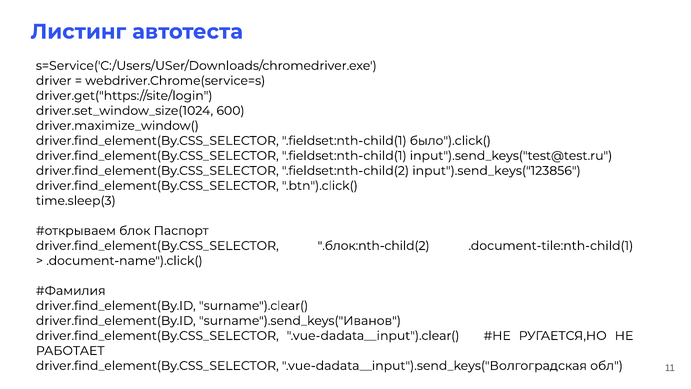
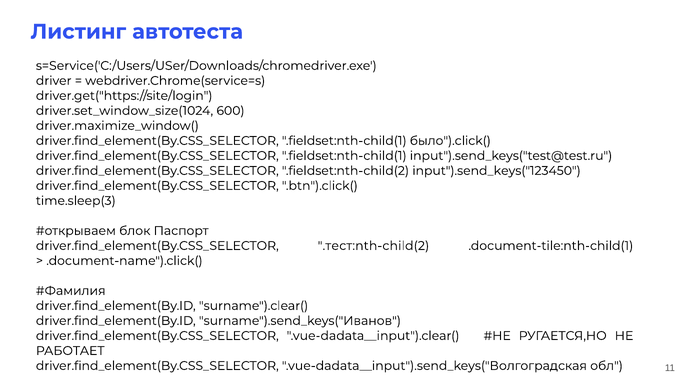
input").send_keys("123856: input").send_keys("123856 -> input").send_keys("123450
.блок:nth-child(2: .блок:nth-child(2 -> .тест:nth-child(2
